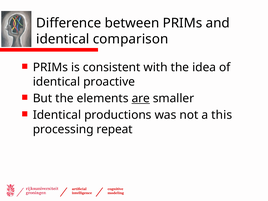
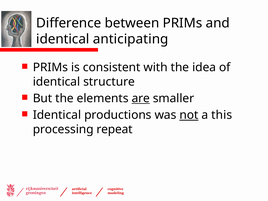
comparison: comparison -> anticipating
proactive: proactive -> structure
not underline: none -> present
